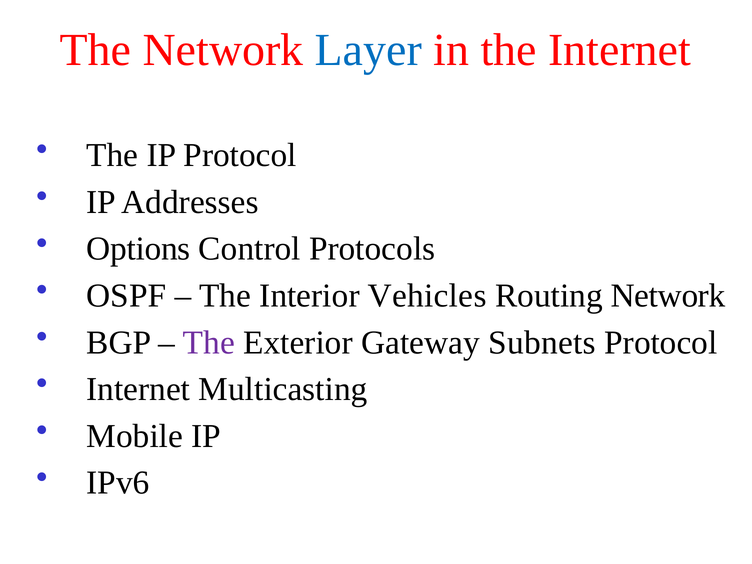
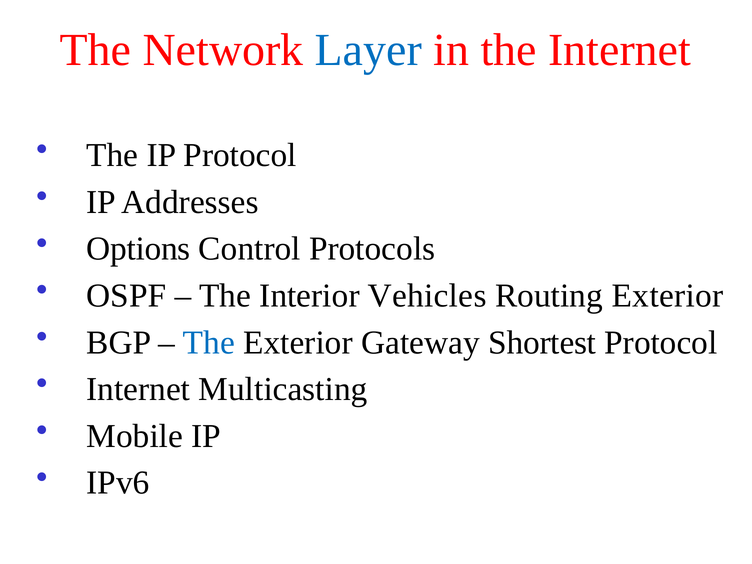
Routing Network: Network -> Exterior
The at (209, 342) colour: purple -> blue
Subnets: Subnets -> Shortest
